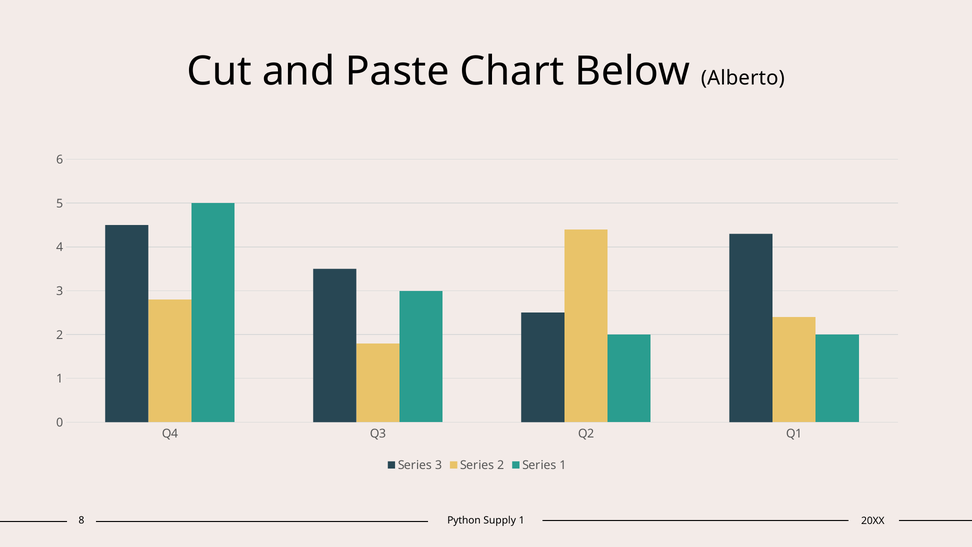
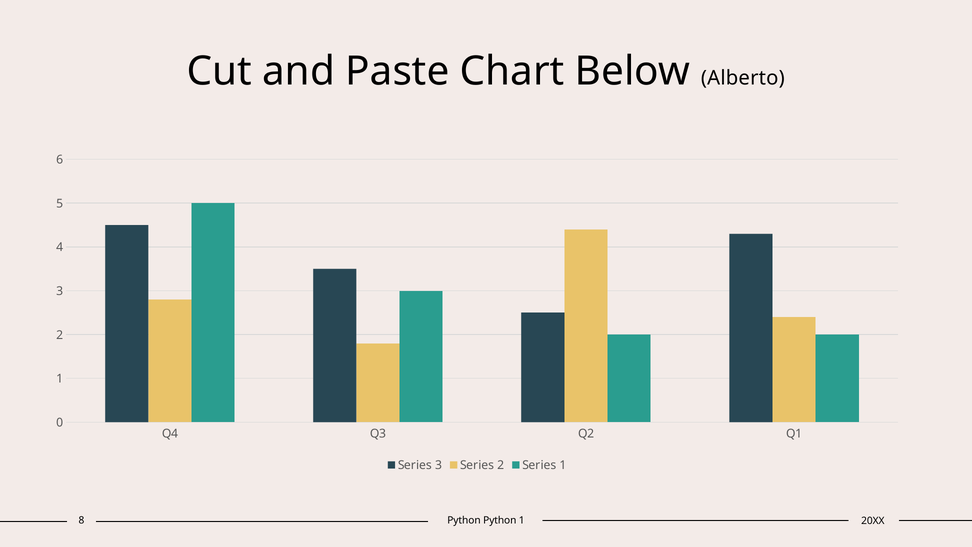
Python Supply: Supply -> Python
